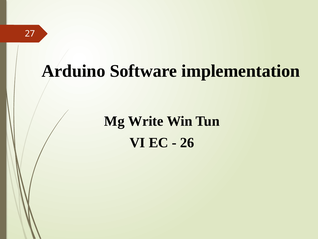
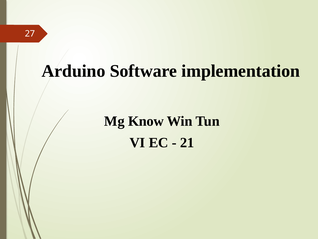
Write: Write -> Know
26: 26 -> 21
